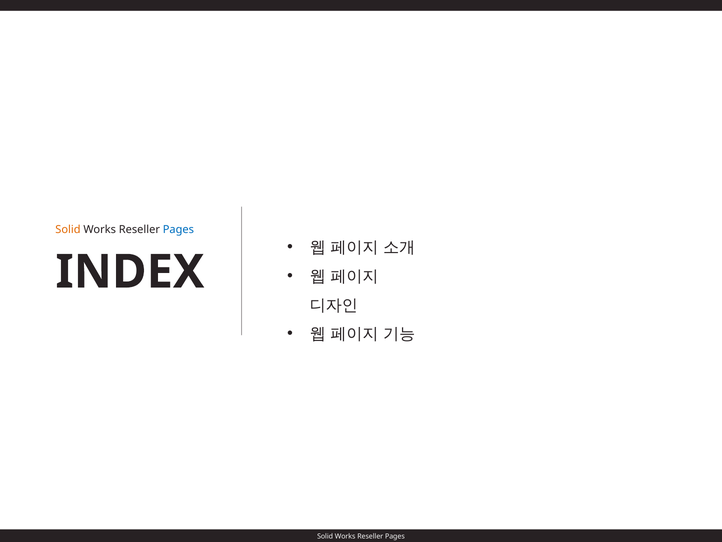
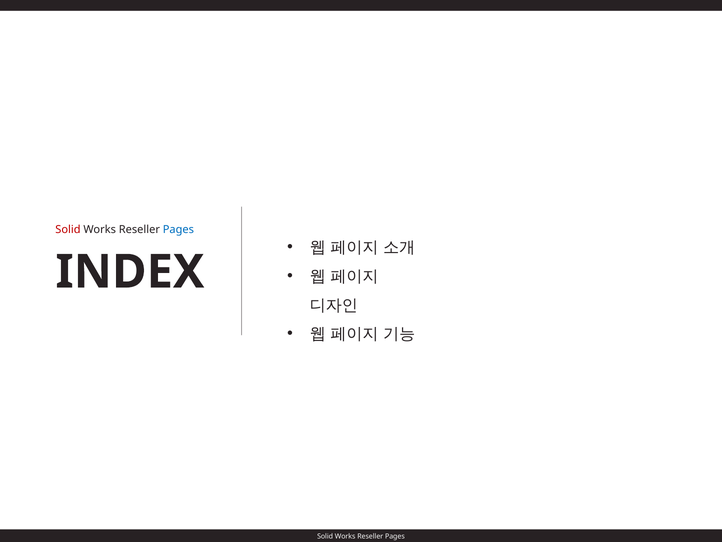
Solid at (68, 229) colour: orange -> red
